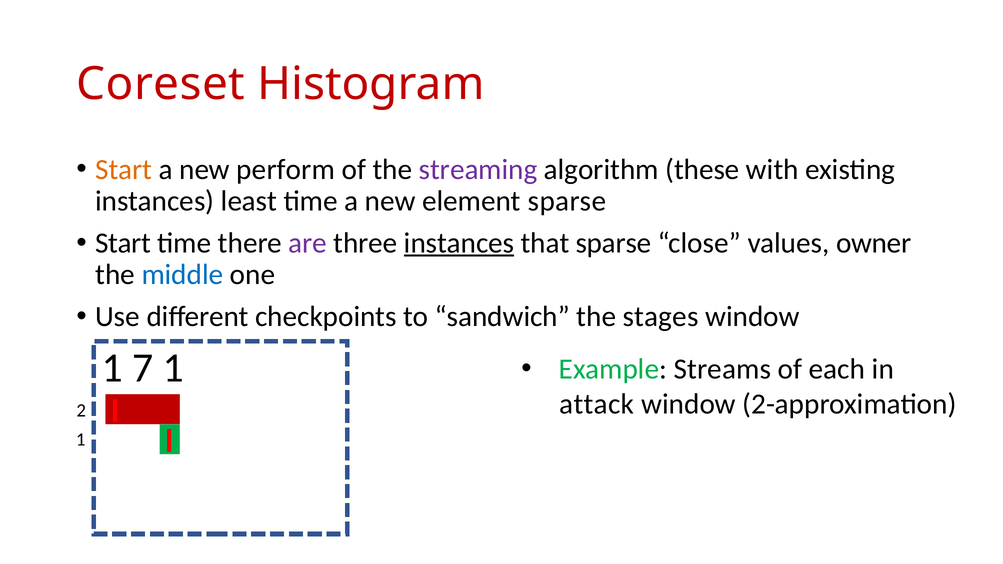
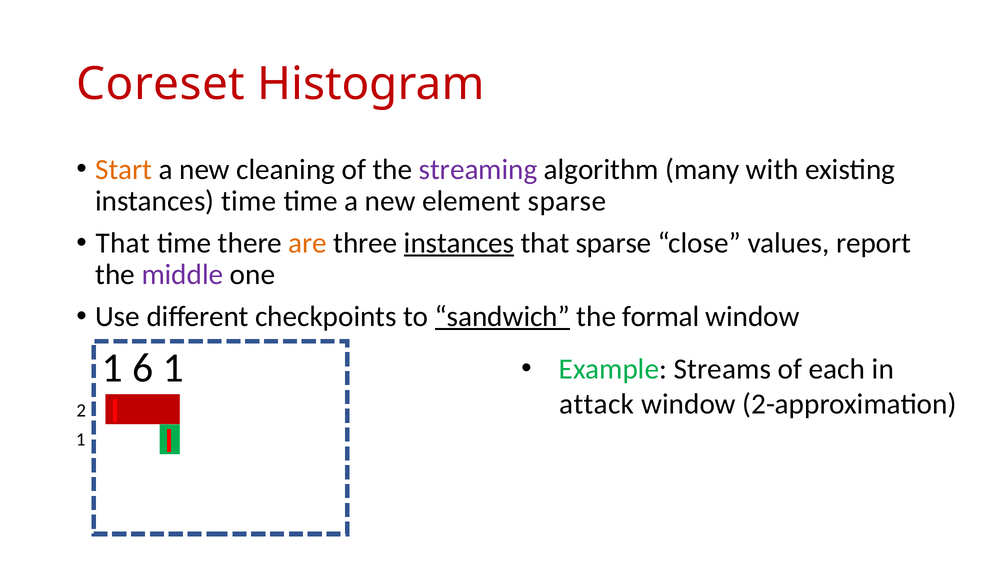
perform: perform -> cleaning
these: these -> many
instances least: least -> time
Start at (123, 243): Start -> That
are colour: purple -> orange
owner: owner -> report
middle colour: blue -> purple
sandwich underline: none -> present
stages: stages -> formal
7: 7 -> 6
